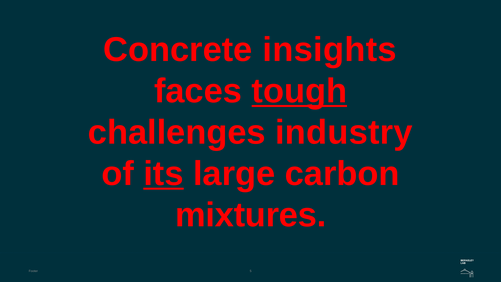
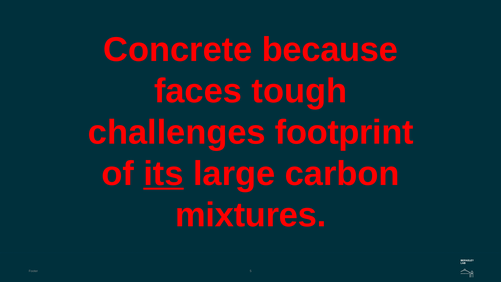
insights: insights -> because
tough underline: present -> none
industry: industry -> footprint
